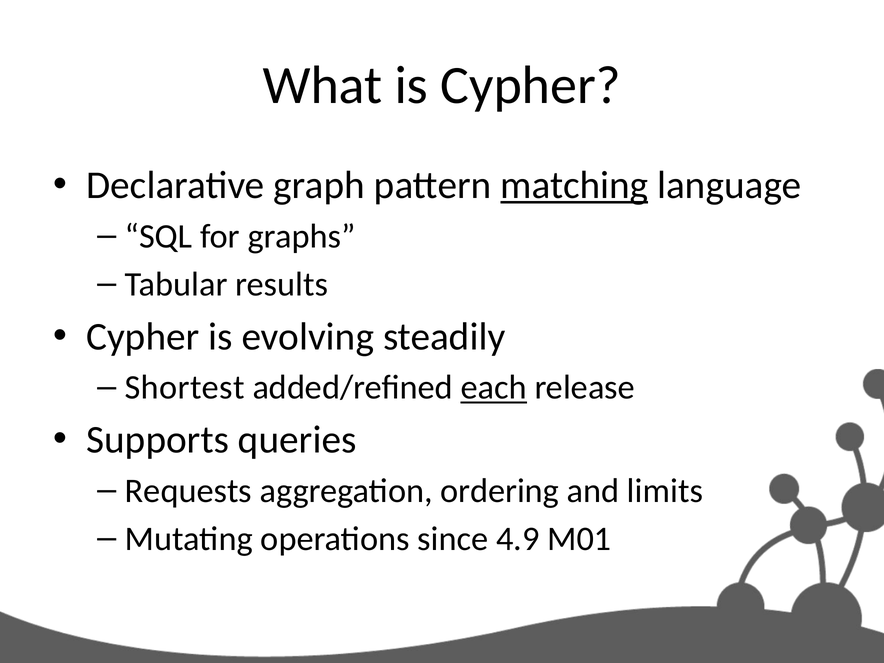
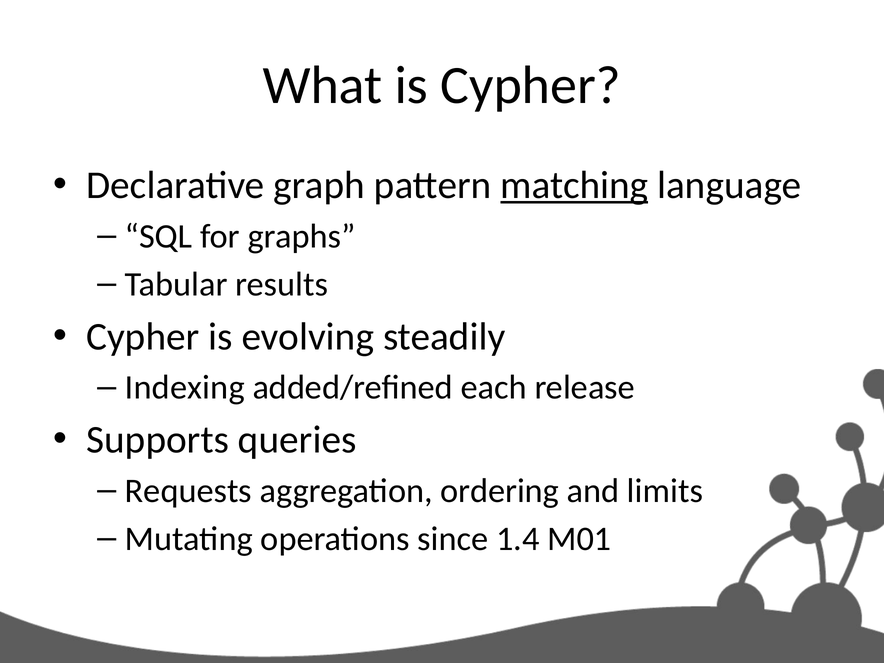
Shortest: Shortest -> Indexing
each underline: present -> none
4.9: 4.9 -> 1.4
